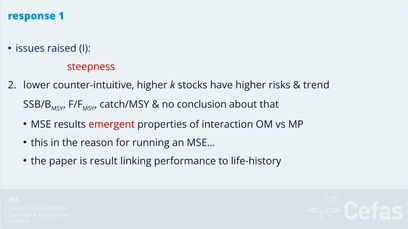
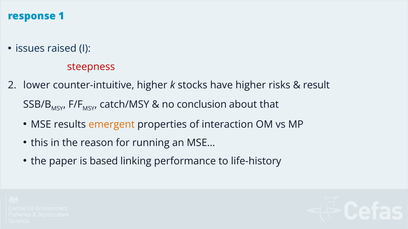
trend: trend -> result
emergent colour: red -> orange
result: result -> based
